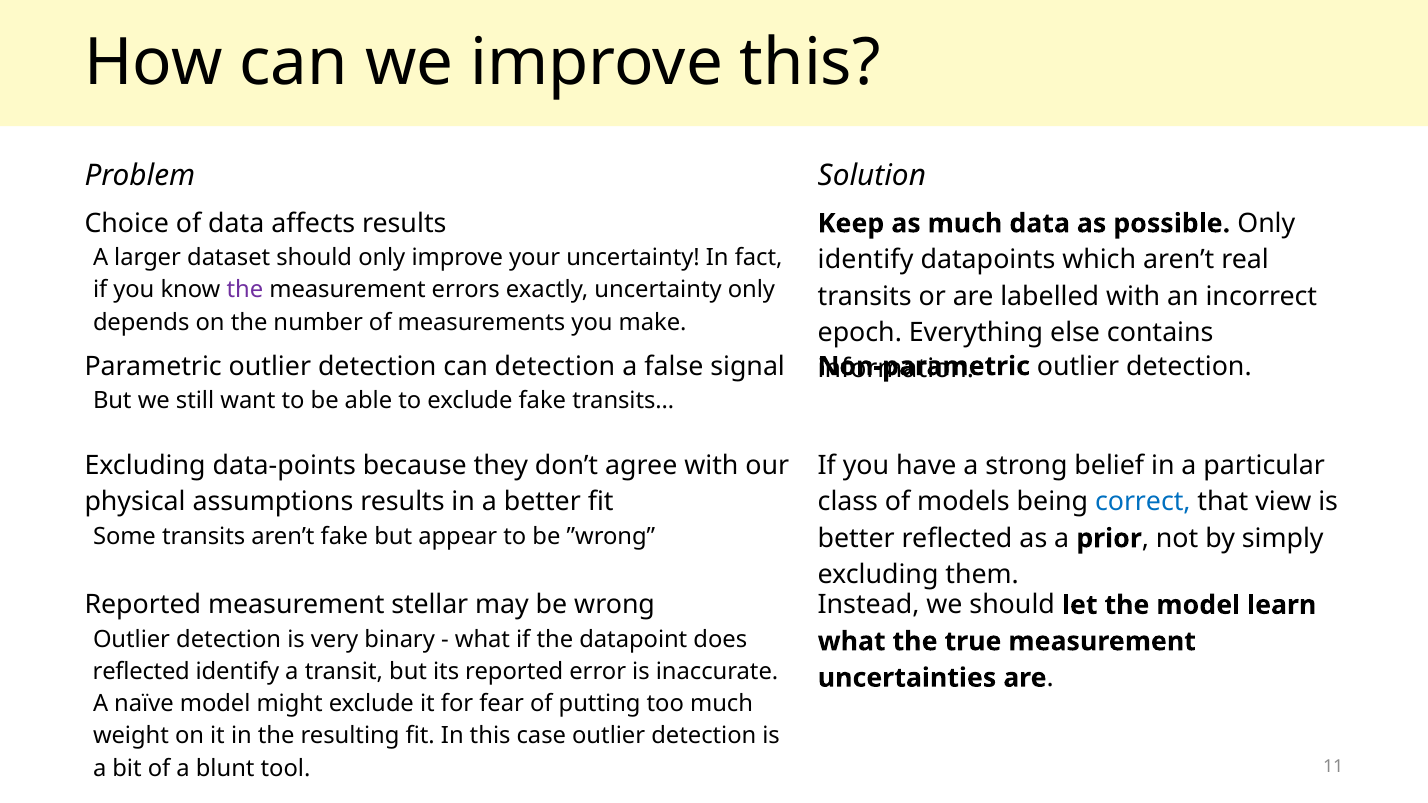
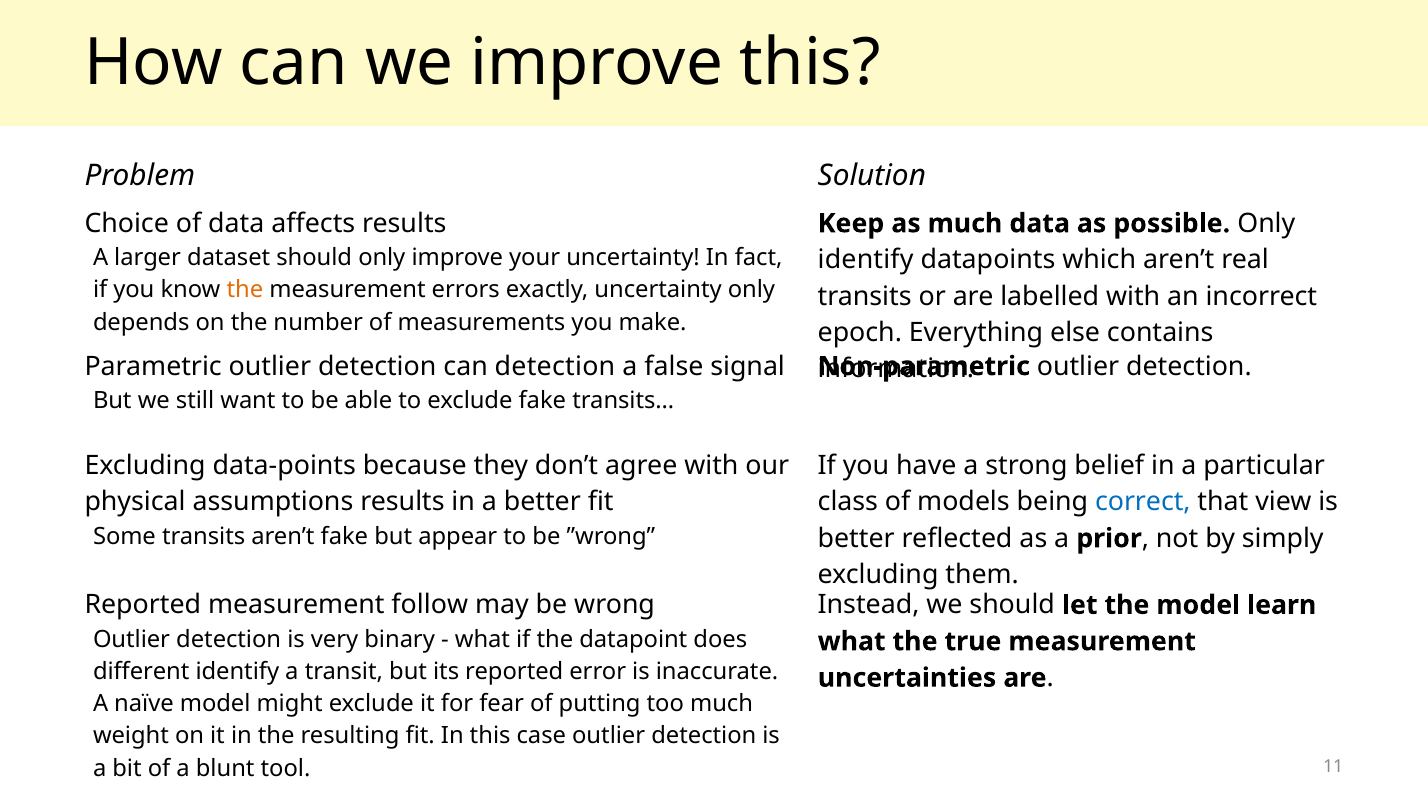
the at (245, 290) colour: purple -> orange
stellar: stellar -> follow
reflected at (141, 672): reflected -> different
